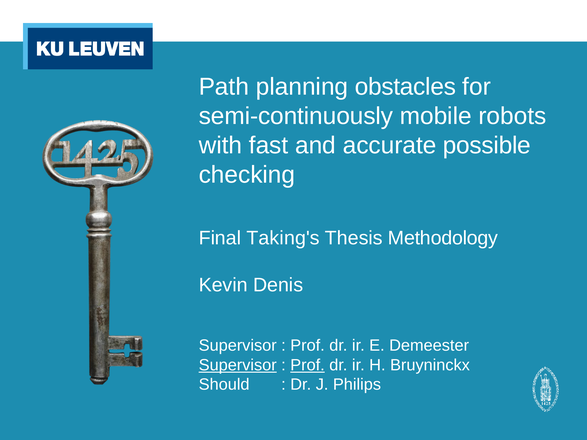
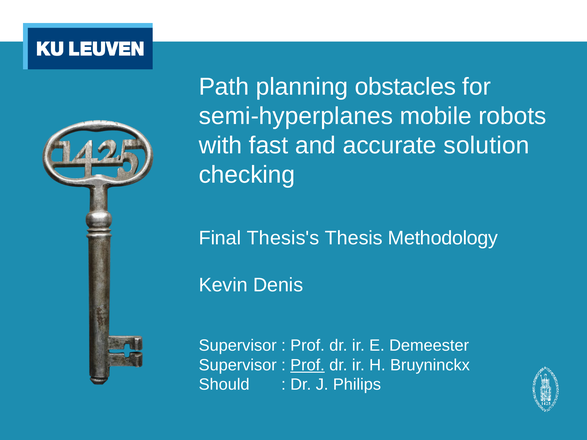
semi-continuously: semi-continuously -> semi-hyperplanes
possible: possible -> solution
Taking's: Taking's -> Thesis's
Supervisor at (238, 365) underline: present -> none
